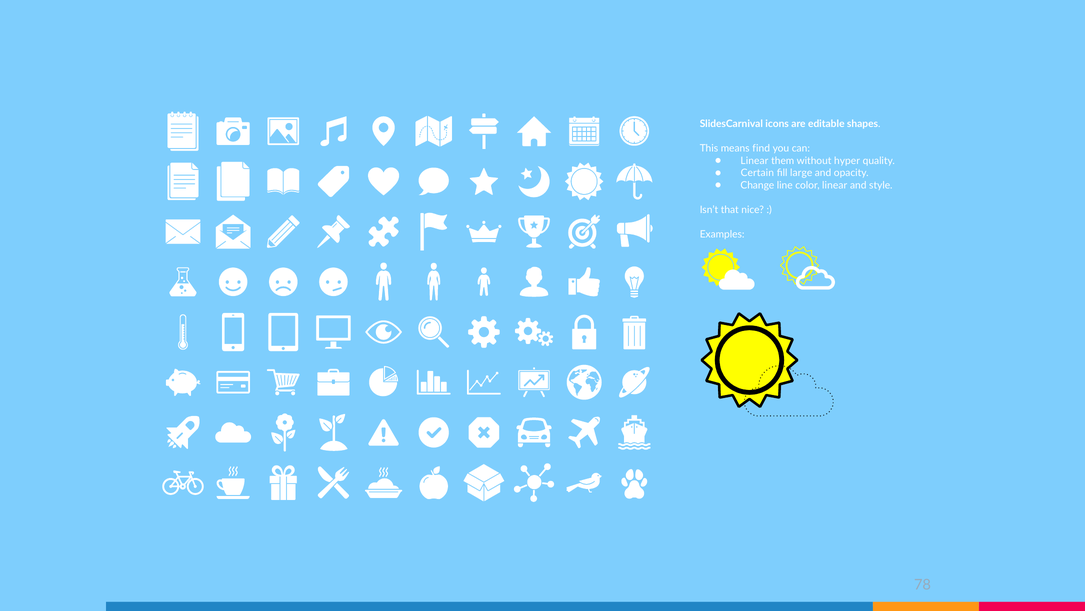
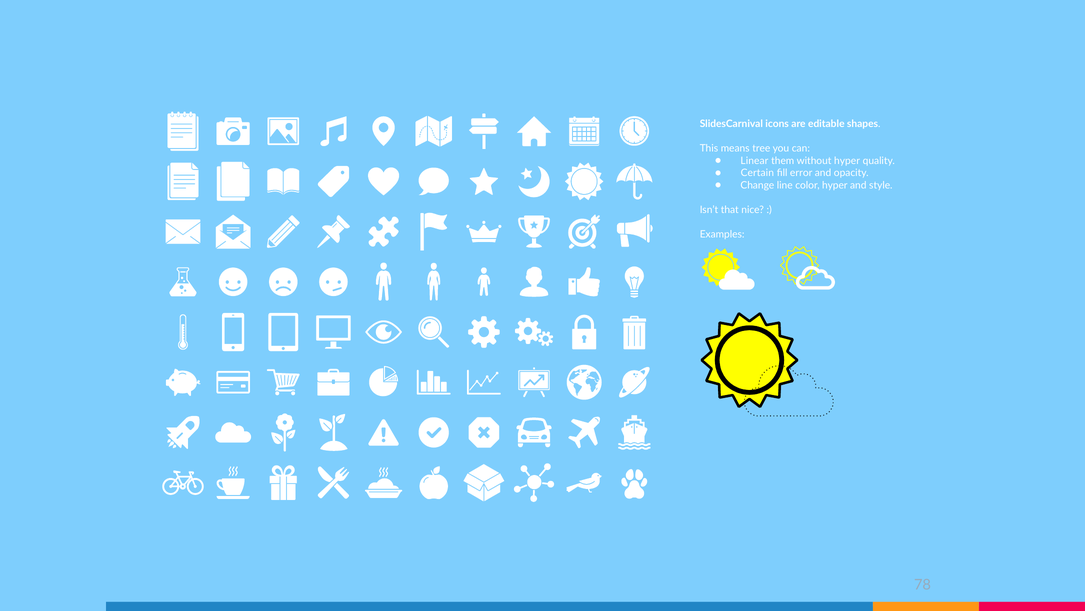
find: find -> tree
large: large -> error
color linear: linear -> hyper
